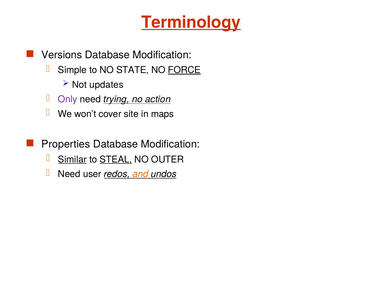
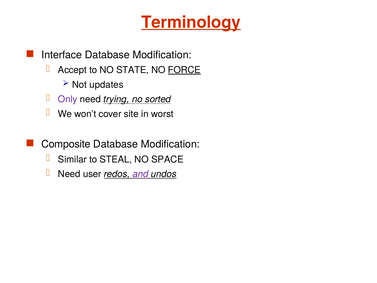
Versions: Versions -> Interface
Simple: Simple -> Accept
action: action -> sorted
maps: maps -> worst
Properties: Properties -> Composite
Similar underline: present -> none
STEAL underline: present -> none
OUTER: OUTER -> SPACE
and colour: orange -> purple
